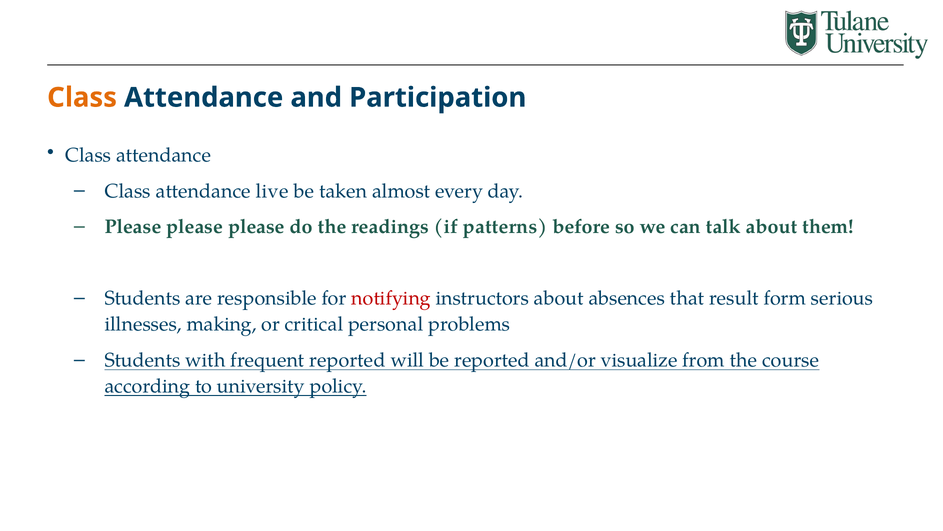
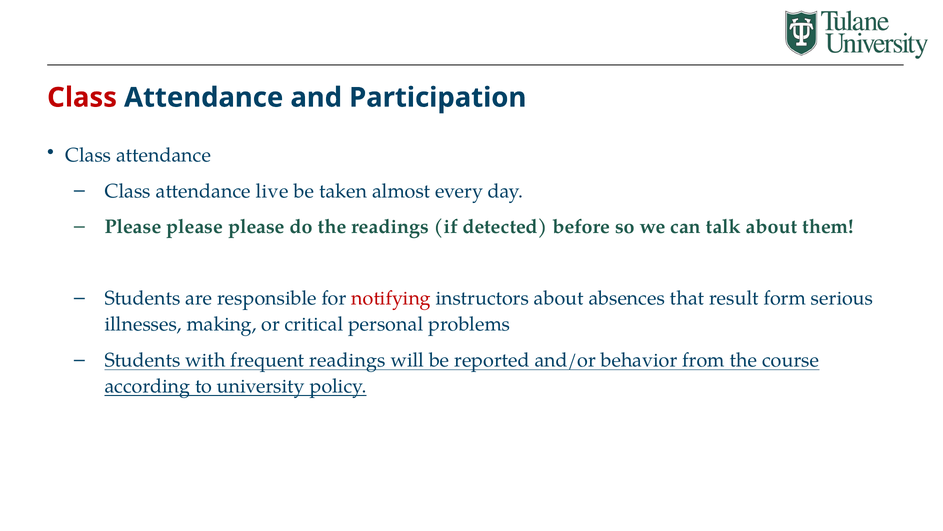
Class at (82, 97) colour: orange -> red
patterns: patterns -> detected
frequent reported: reported -> readings
visualize: visualize -> behavior
